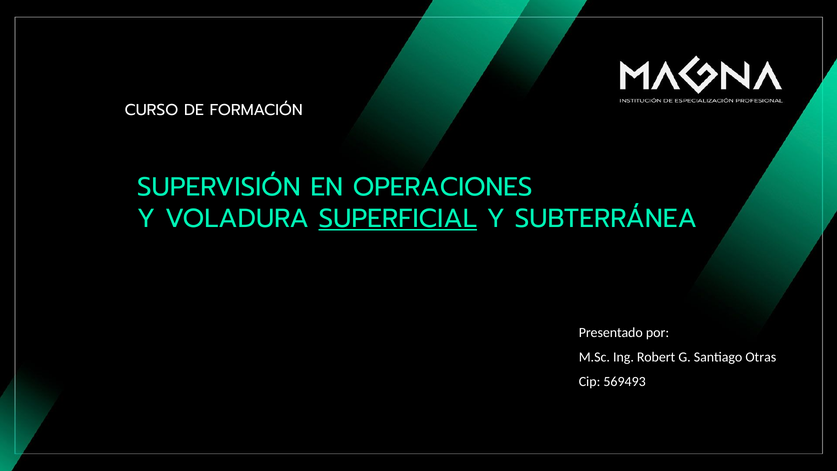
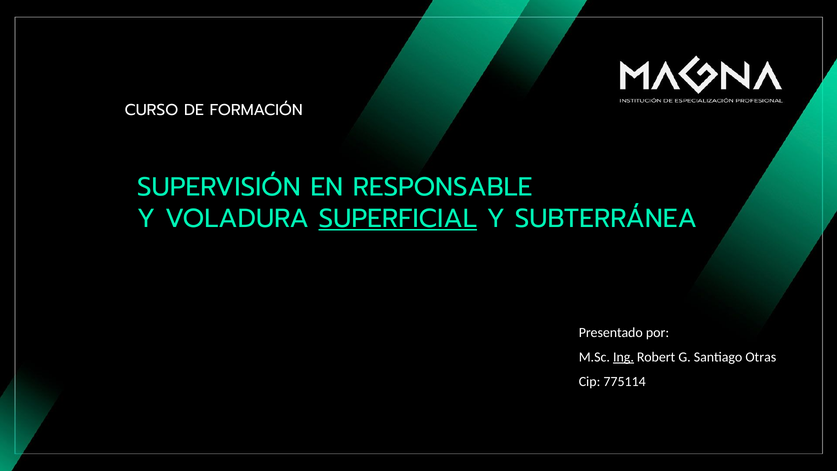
OPERACIONES: OPERACIONES -> RESPONSABLE
Ing underline: none -> present
569493: 569493 -> 775114
